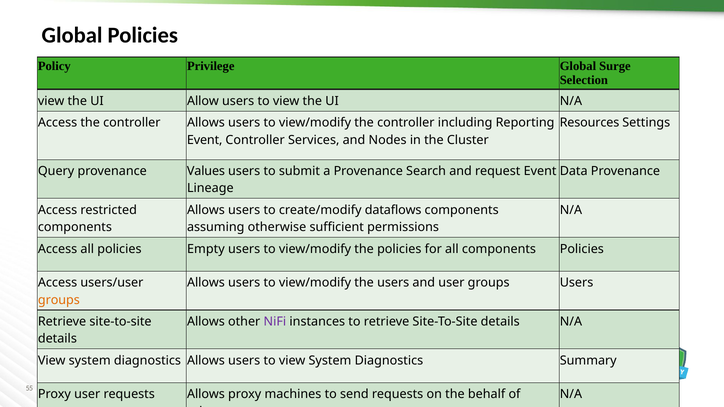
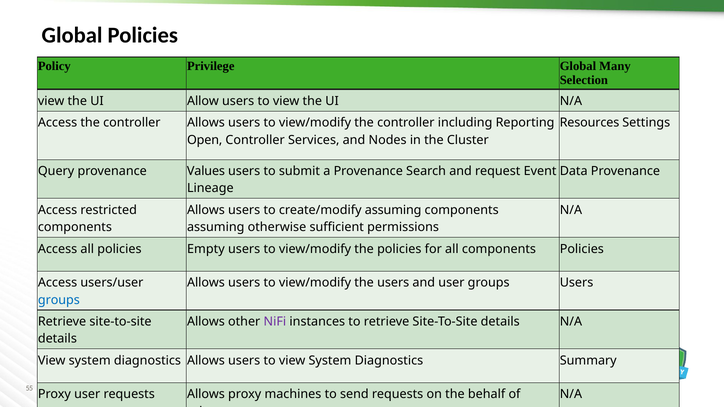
Surge: Surge -> Many
Event at (205, 140): Event -> Open
create/modify dataflows: dataflows -> assuming
groups at (59, 300) colour: orange -> blue
